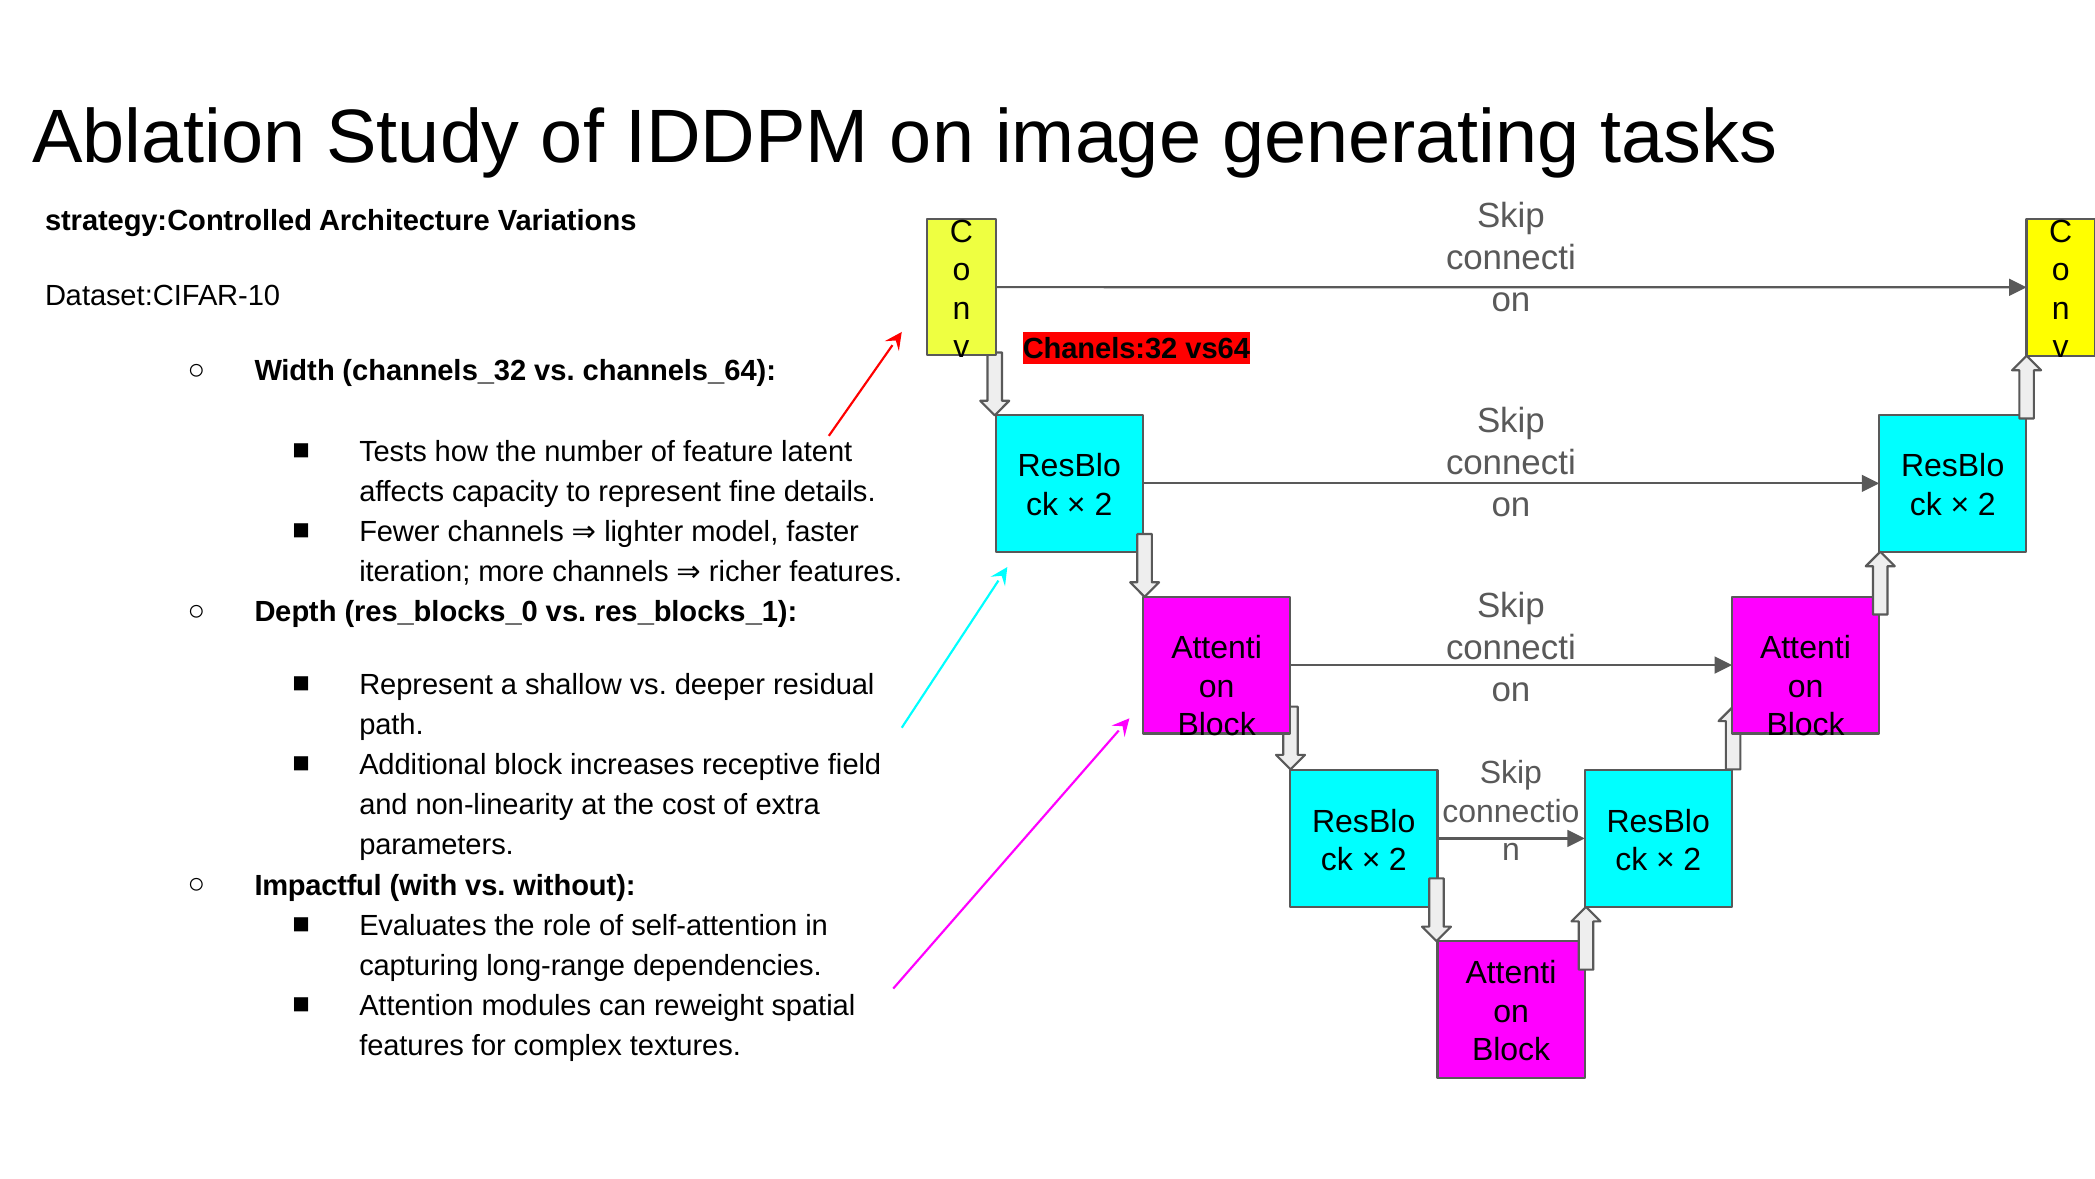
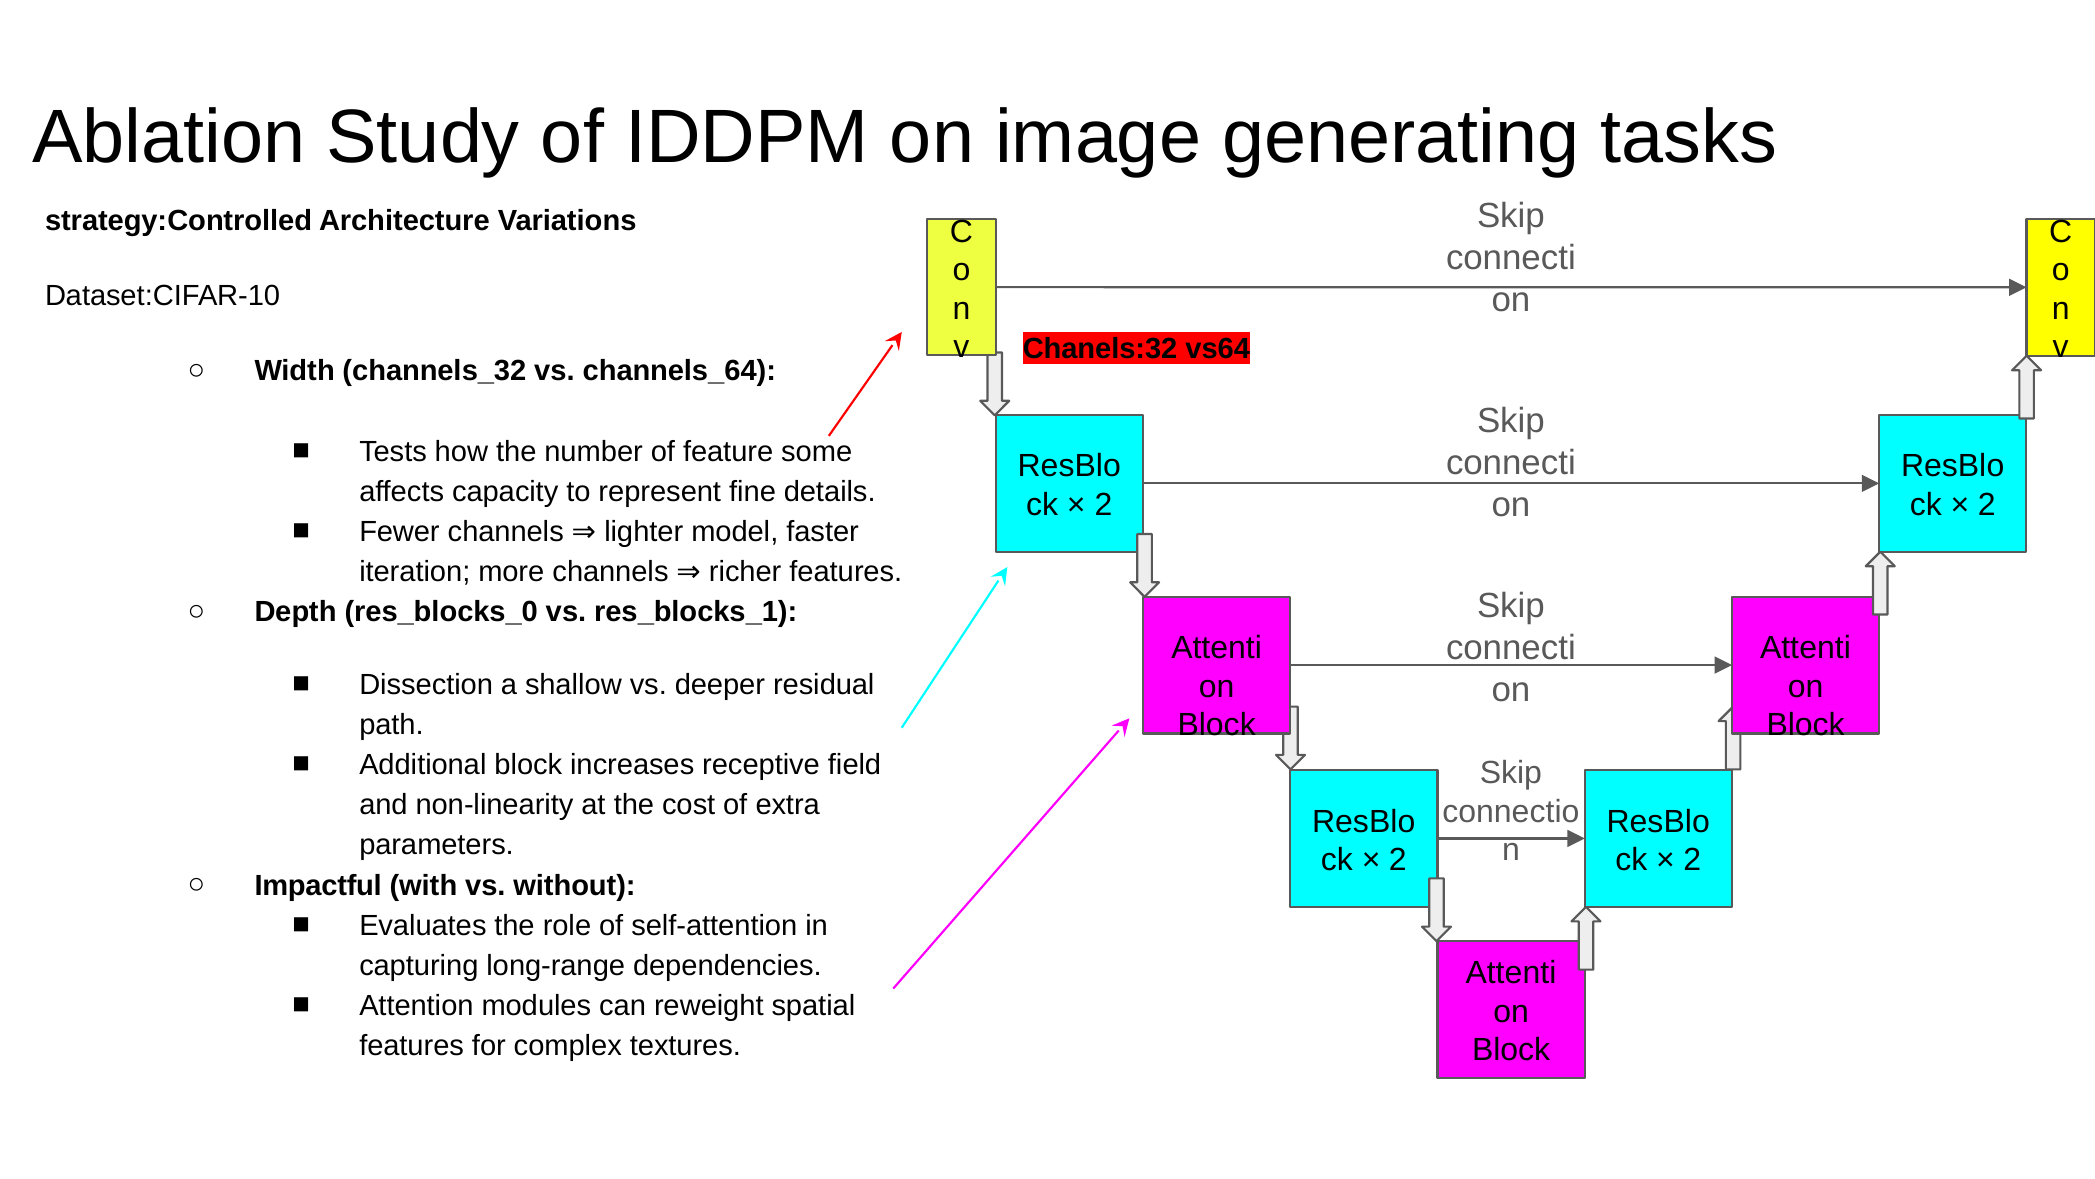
latent: latent -> some
Represent at (426, 684): Represent -> Dissection
